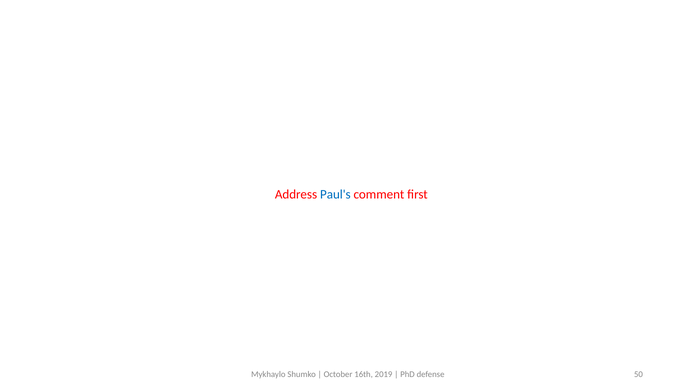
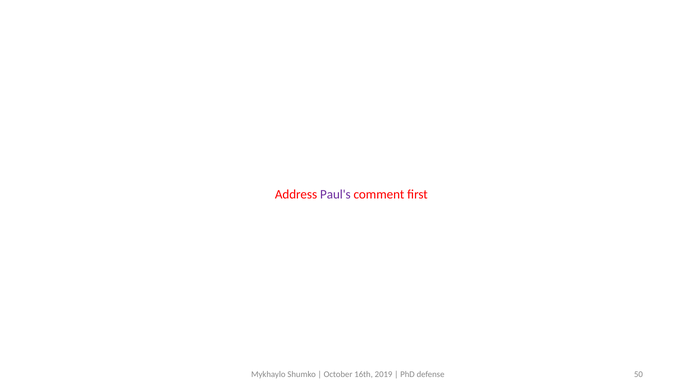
Paul's colour: blue -> purple
